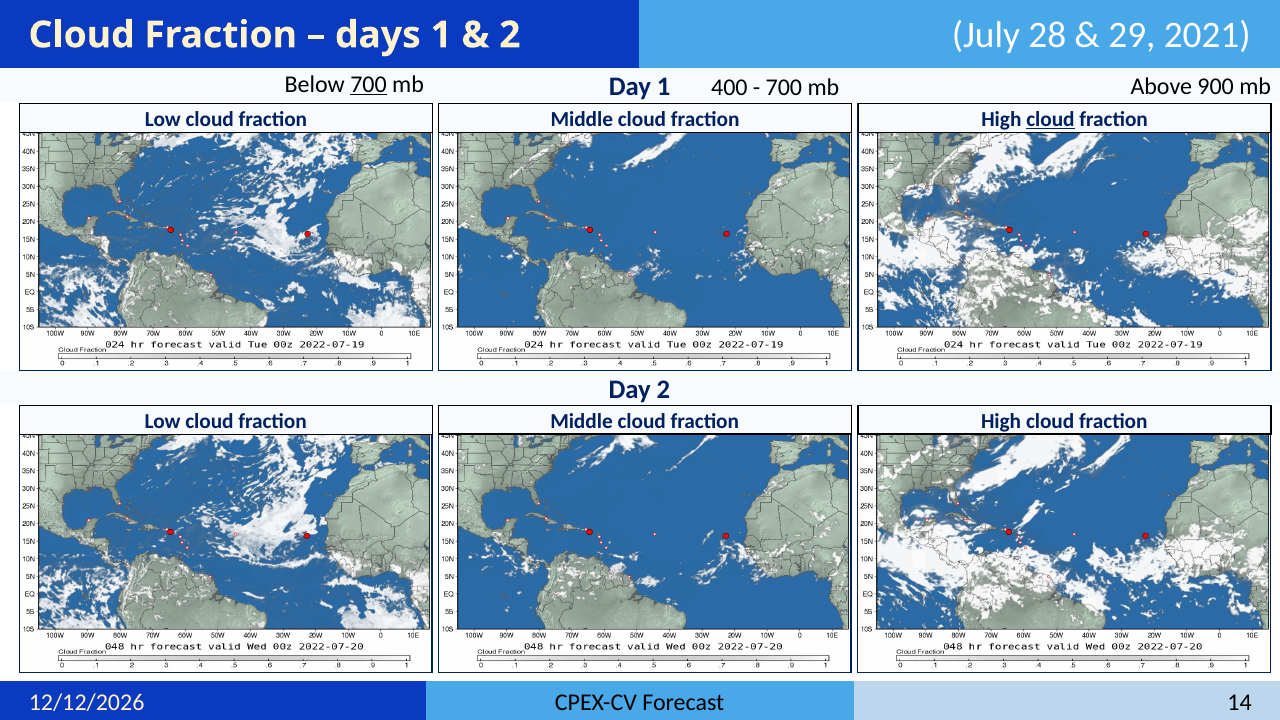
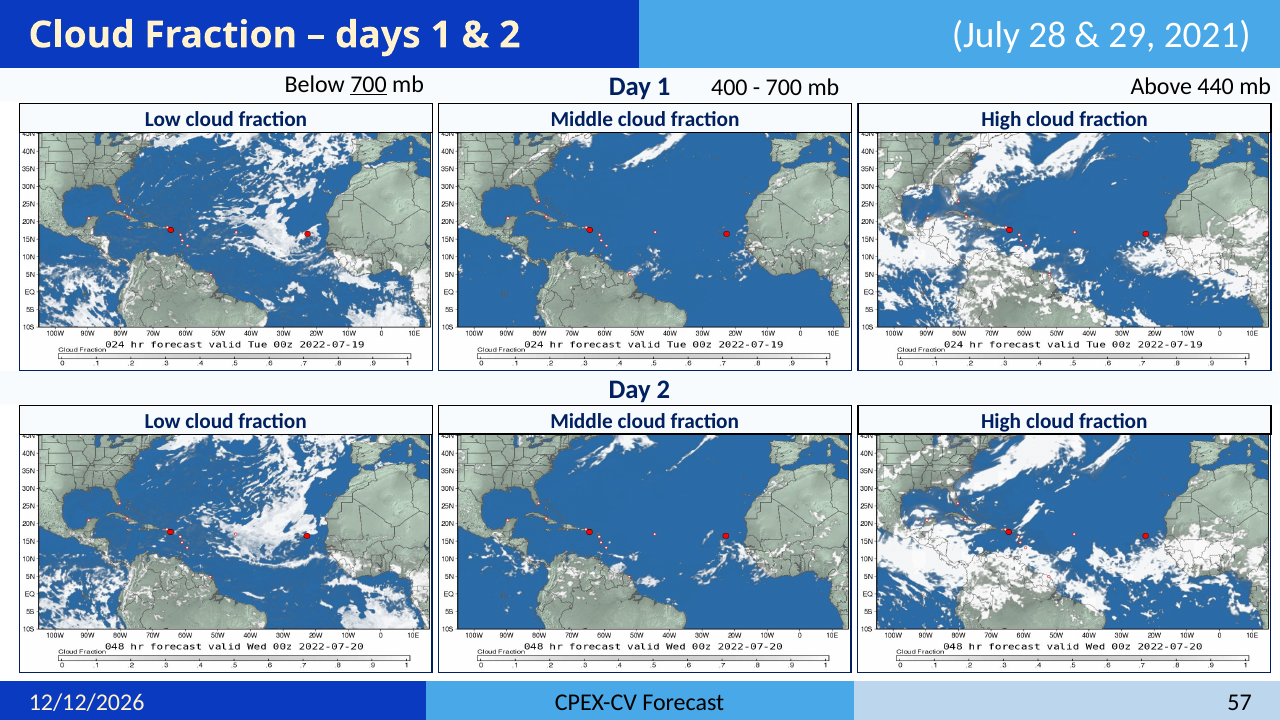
900: 900 -> 440
cloud at (1050, 119) underline: present -> none
14: 14 -> 57
